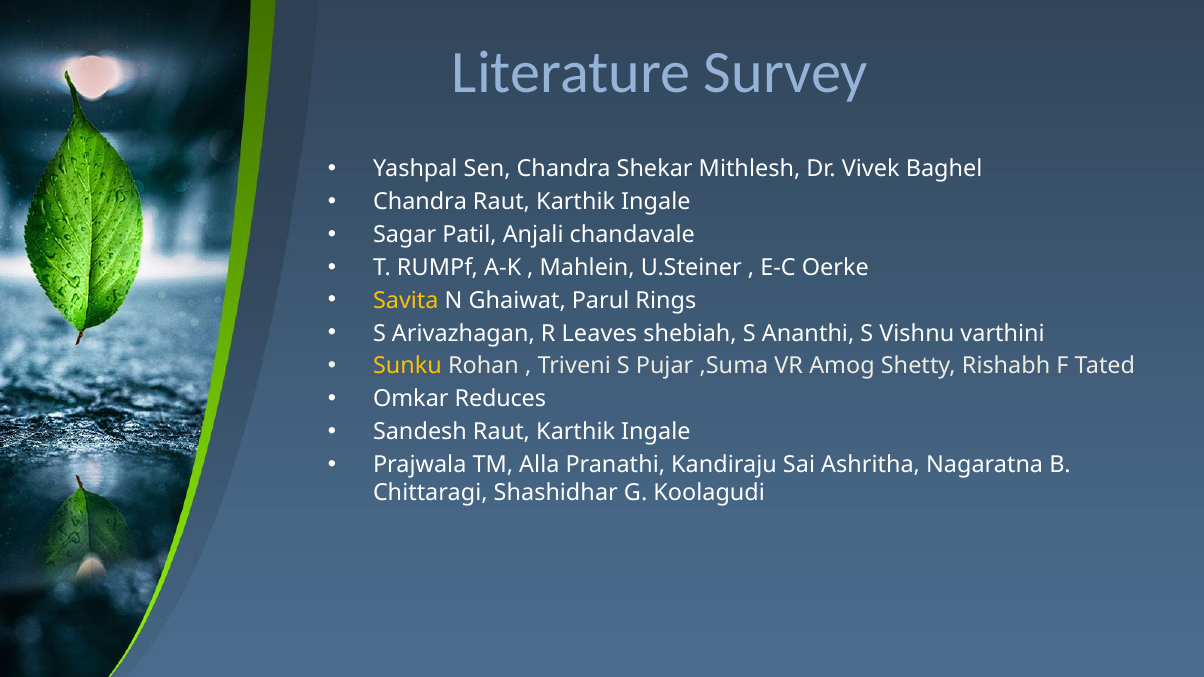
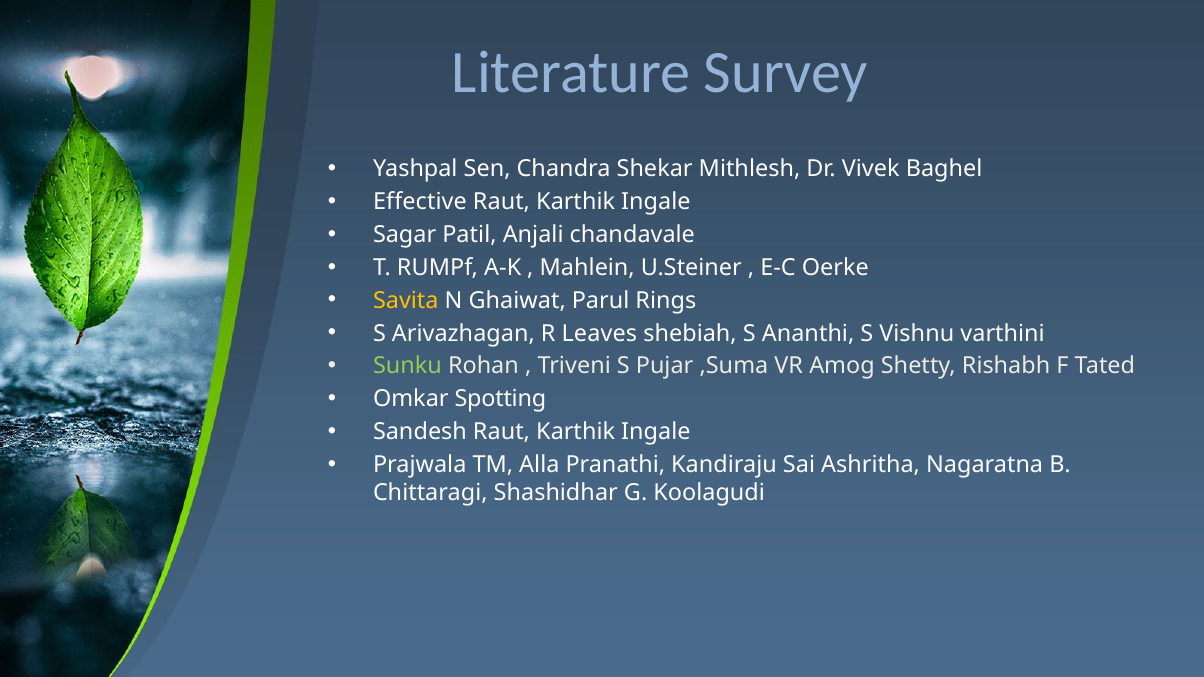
Chandra at (420, 202): Chandra -> Effective
Sunku colour: yellow -> light green
Reduces: Reduces -> Spotting
